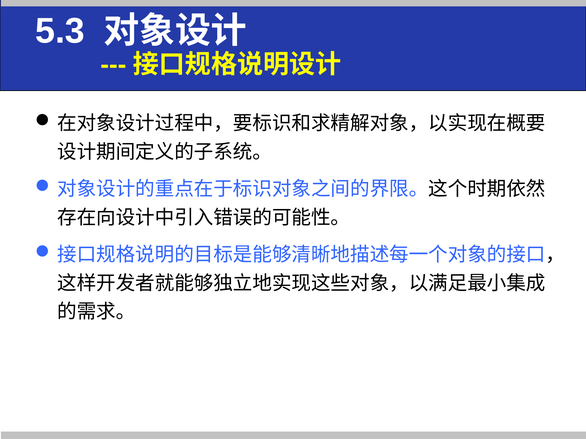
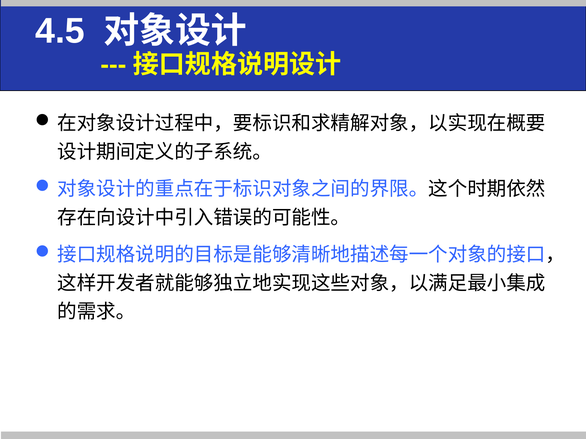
5.3: 5.3 -> 4.5
